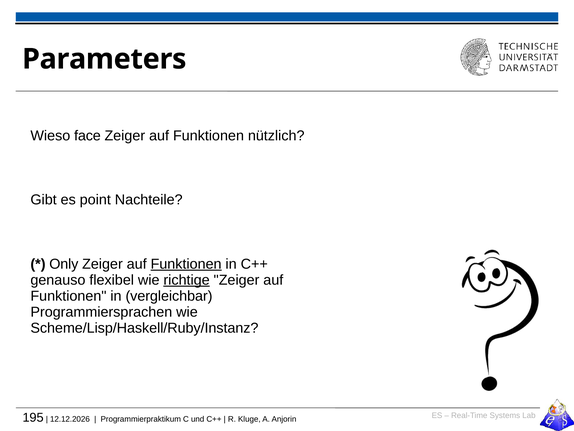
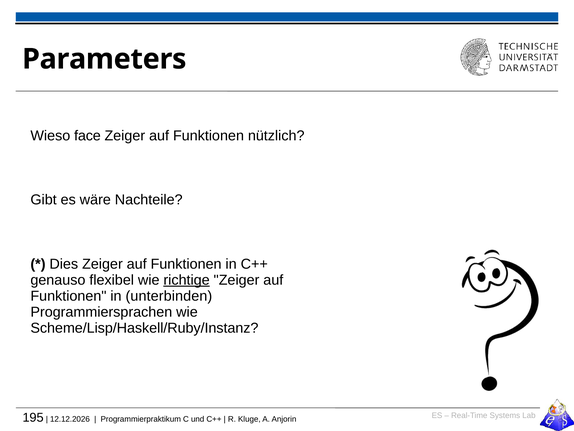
point: point -> wäre
Only: Only -> Dies
Funktionen at (186, 264) underline: present -> none
vergleichbar: vergleichbar -> unterbinden
